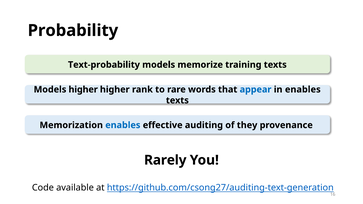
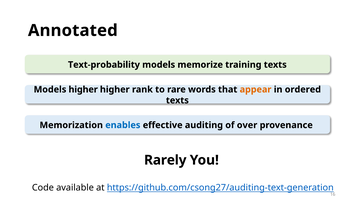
Probability: Probability -> Annotated
appear colour: blue -> orange
in enables: enables -> ordered
they: they -> over
